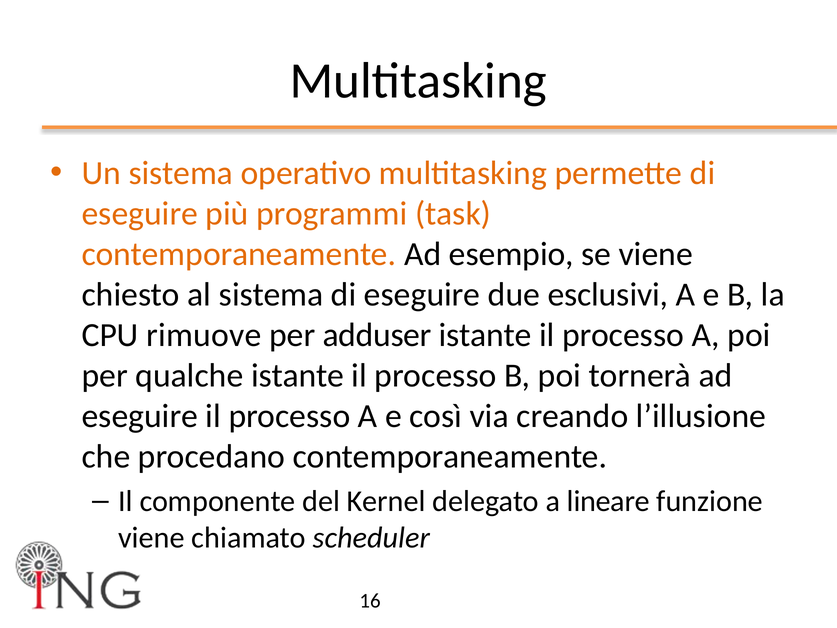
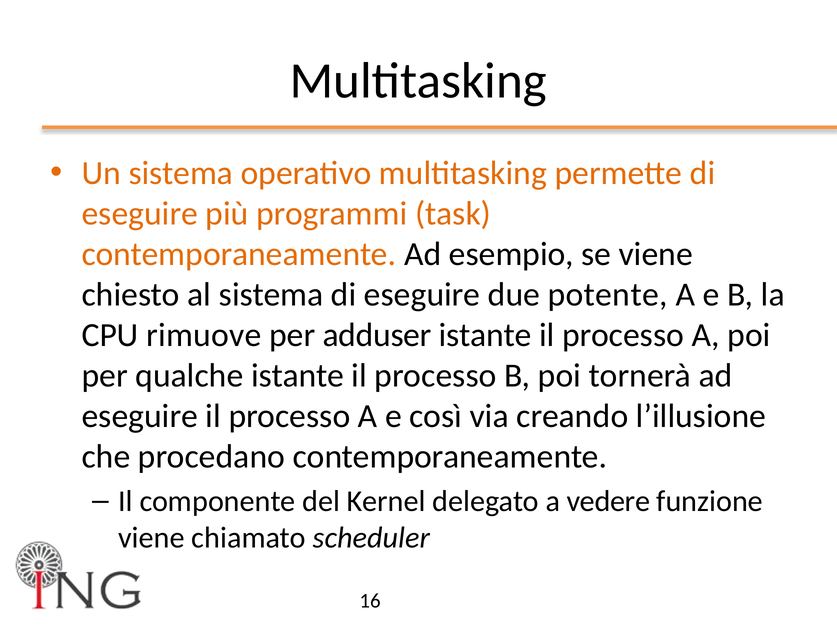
esclusivi: esclusivi -> potente
lineare: lineare -> vedere
